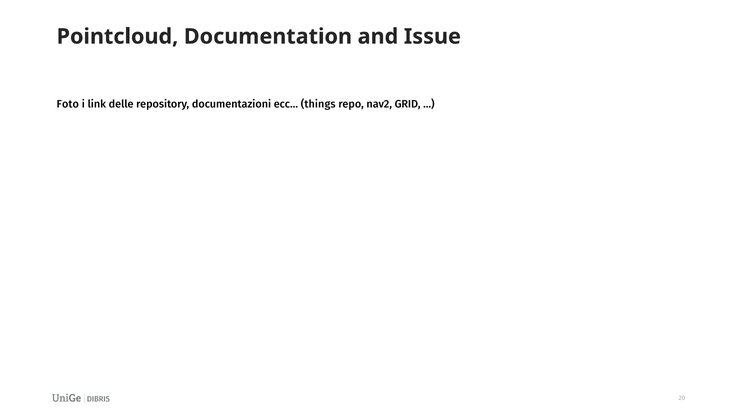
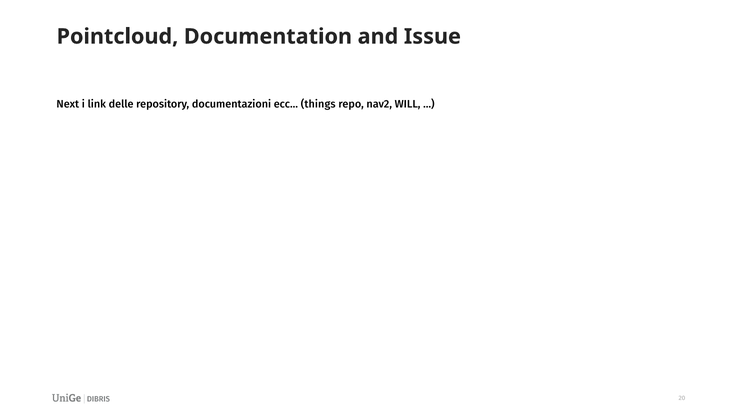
Foto: Foto -> Next
GRID: GRID -> WILL
